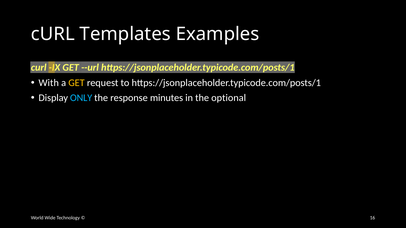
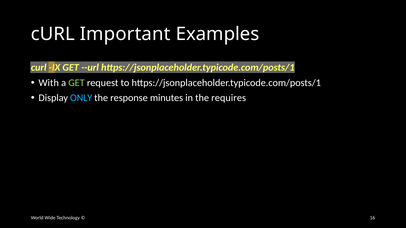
Templates: Templates -> Important
GET at (76, 83) colour: yellow -> light green
optional: optional -> requires
